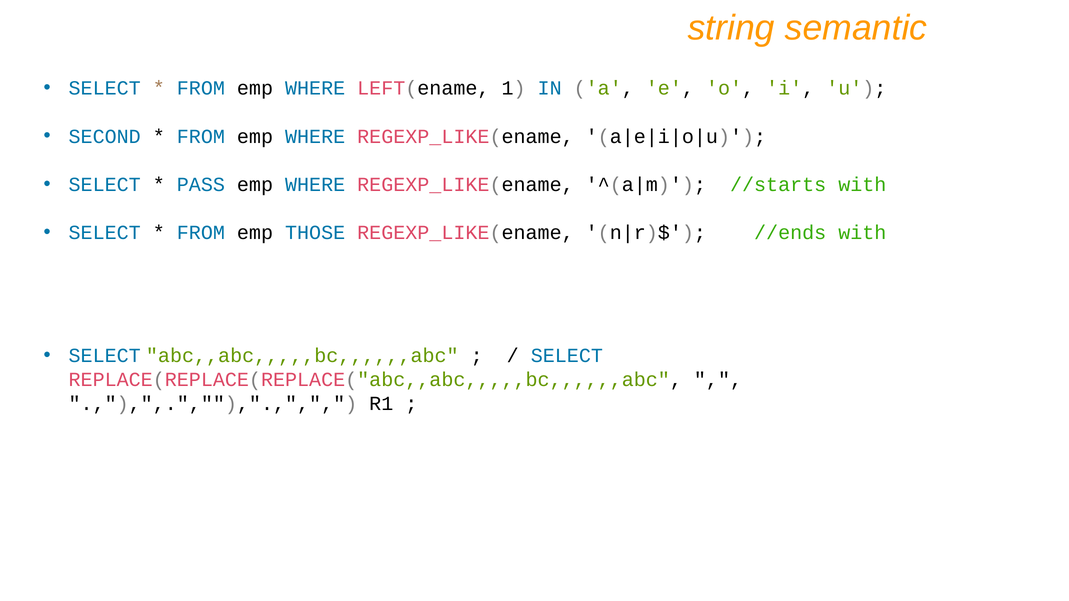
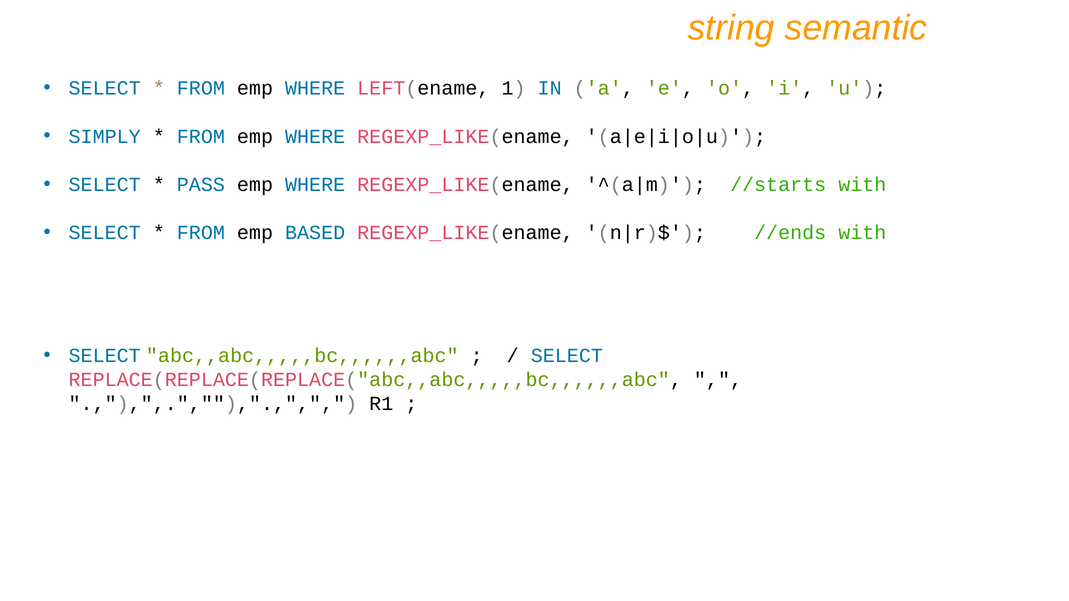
SECOND: SECOND -> SIMPLY
THOSE: THOSE -> BASED
